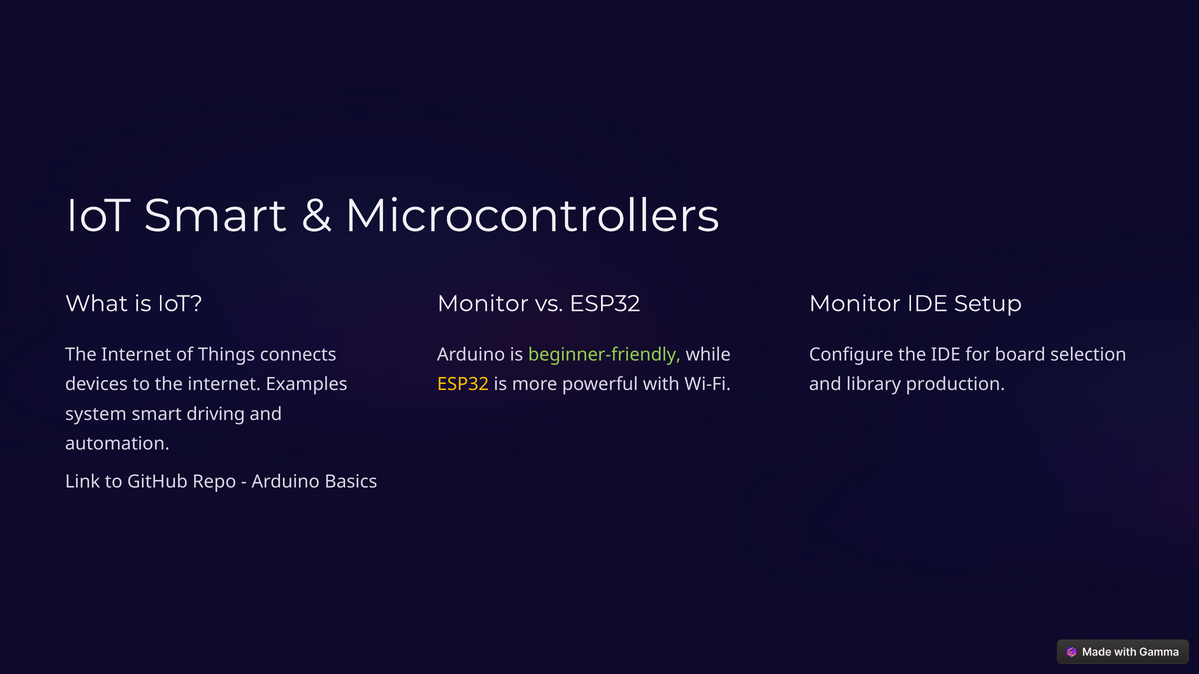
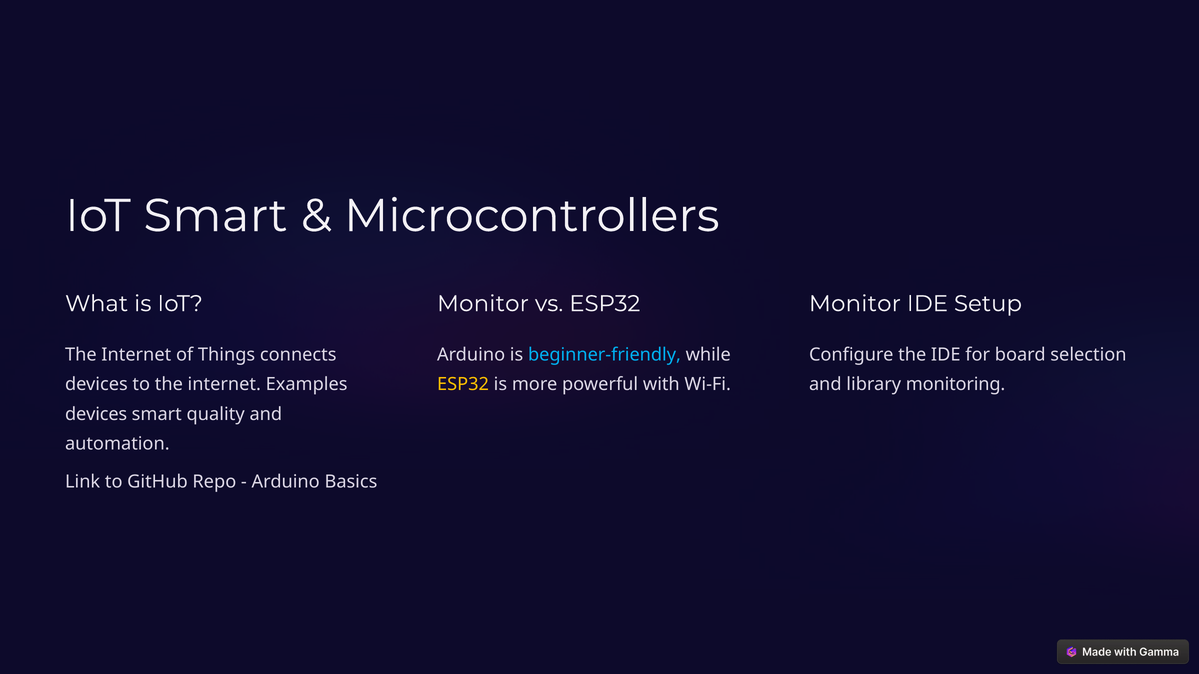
beginner-friendly colour: light green -> light blue
production: production -> monitoring
system at (96, 414): system -> devices
driving: driving -> quality
